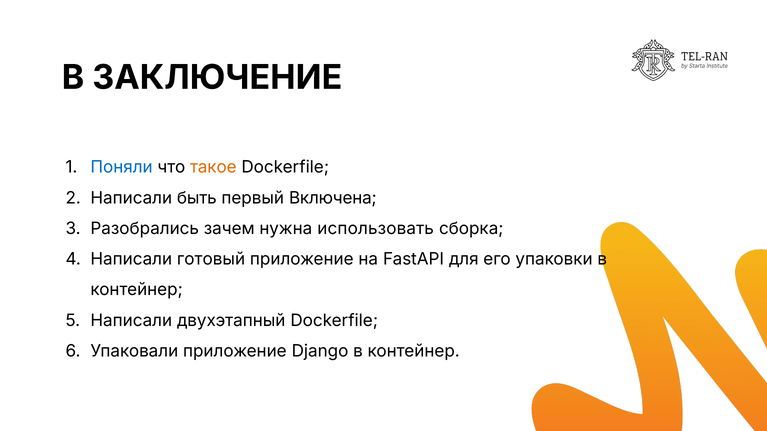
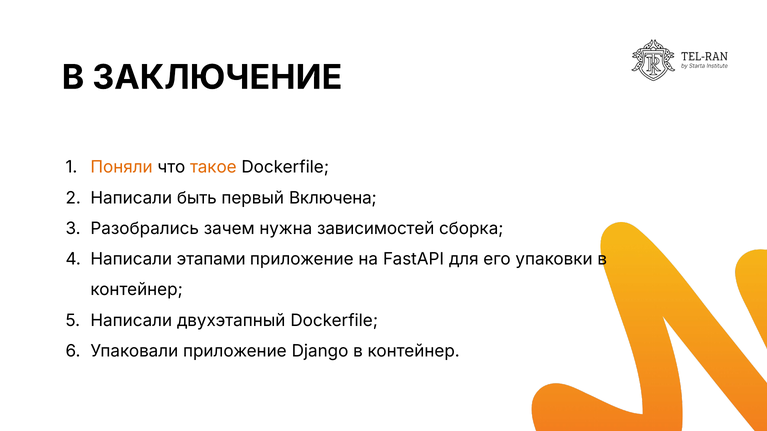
Поняли colour: blue -> orange
использовать: использовать -> зависимостей
готовый: готовый -> этапами
